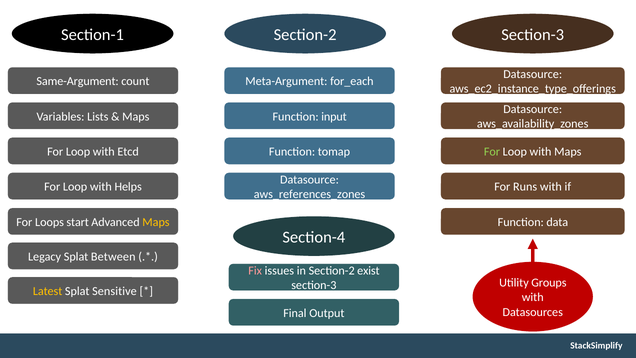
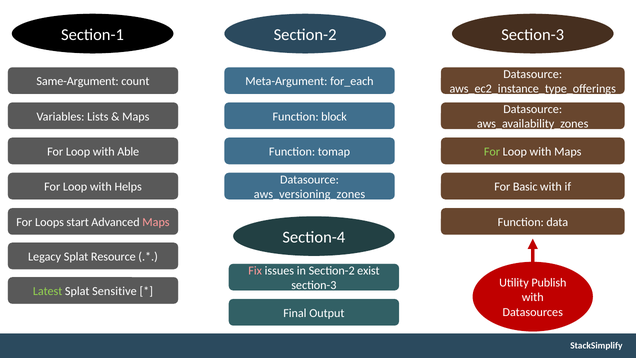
input: input -> block
Etcd: Etcd -> Able
Runs: Runs -> Basic
aws_references_zones: aws_references_zones -> aws_versioning_zones
Maps at (156, 222) colour: yellow -> pink
Between: Between -> Resource
Groups: Groups -> Publish
Latest colour: yellow -> light green
